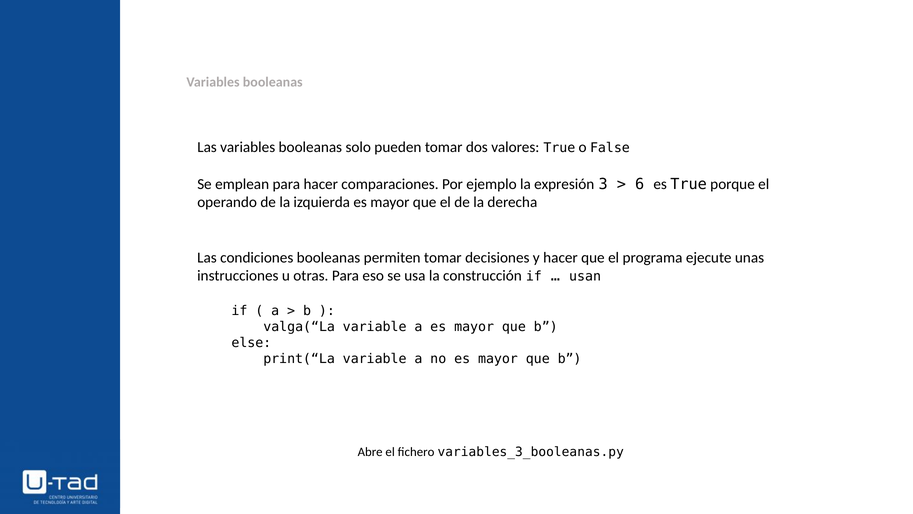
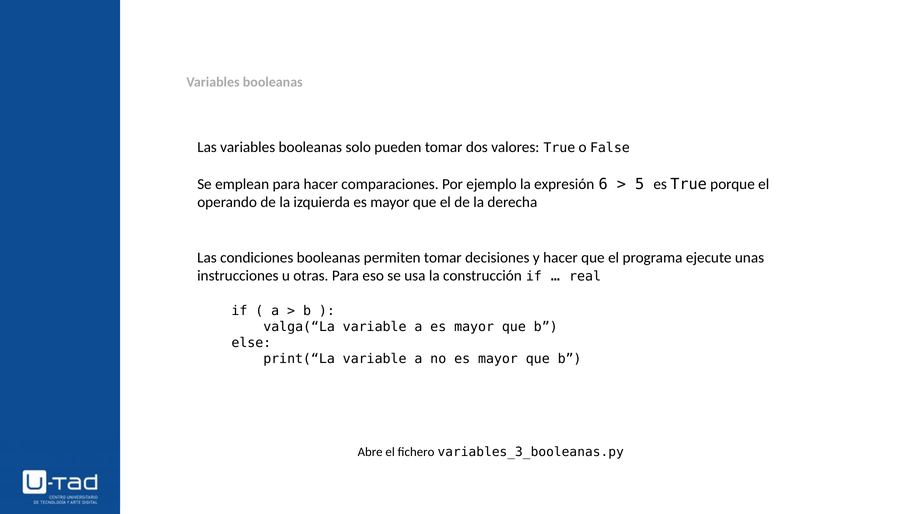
3: 3 -> 6
6: 6 -> 5
usan: usan -> real
